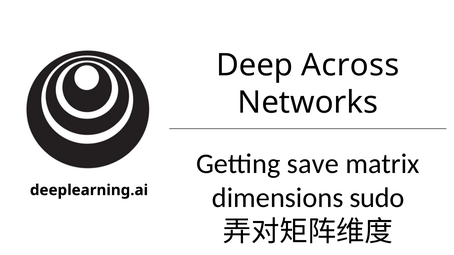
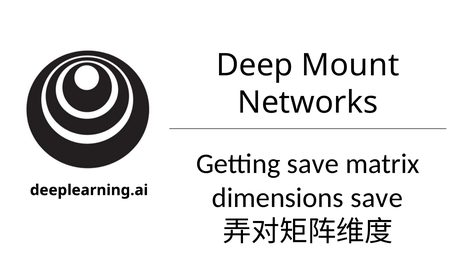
Across: Across -> Mount
dimensions sudo: sudo -> save
